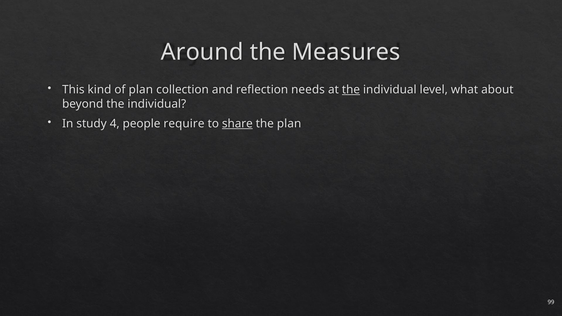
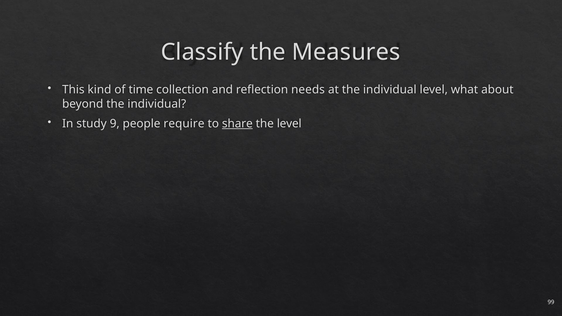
Around: Around -> Classify
of plan: plan -> time
the at (351, 90) underline: present -> none
4: 4 -> 9
the plan: plan -> level
